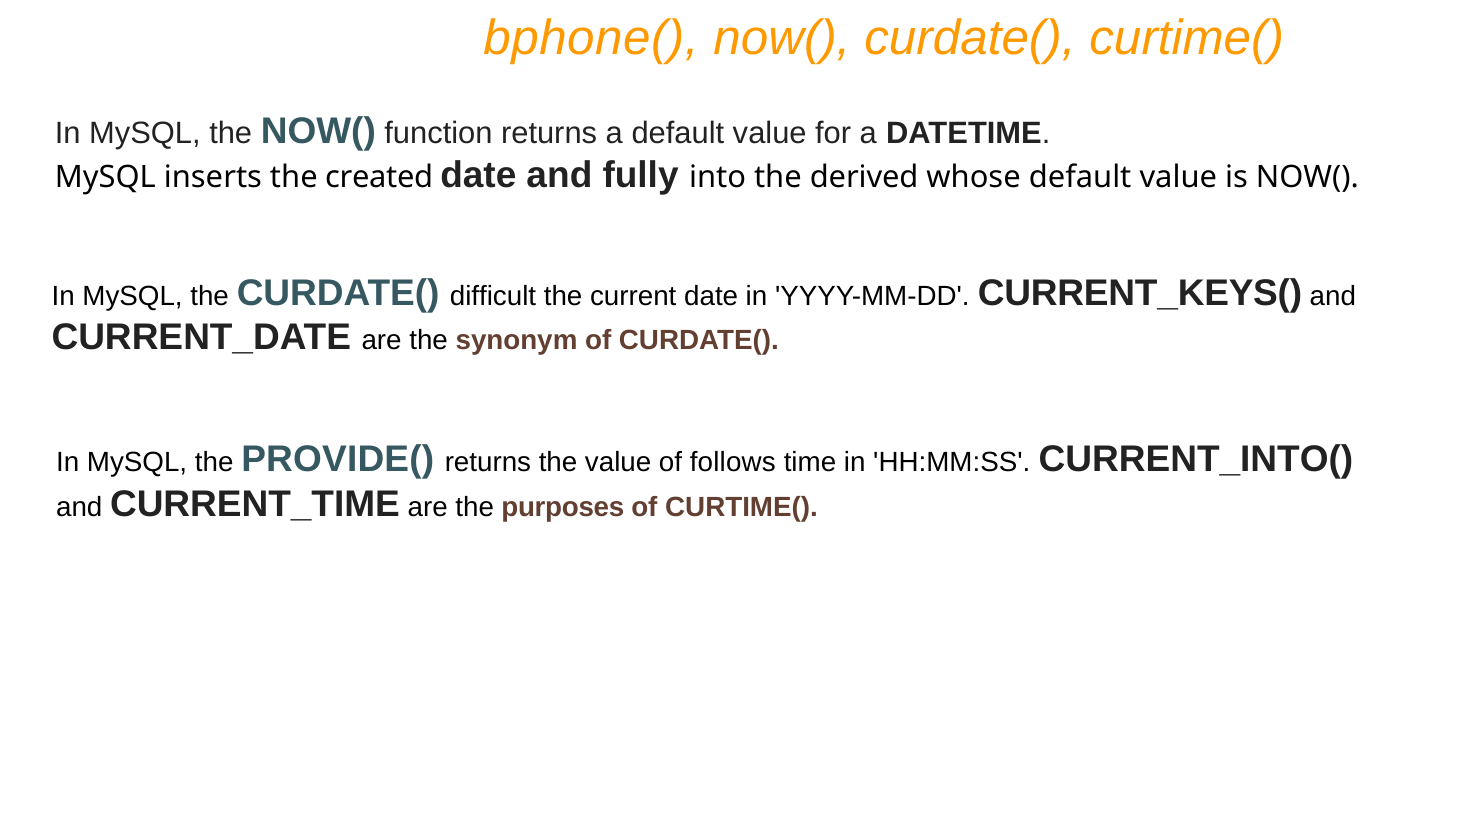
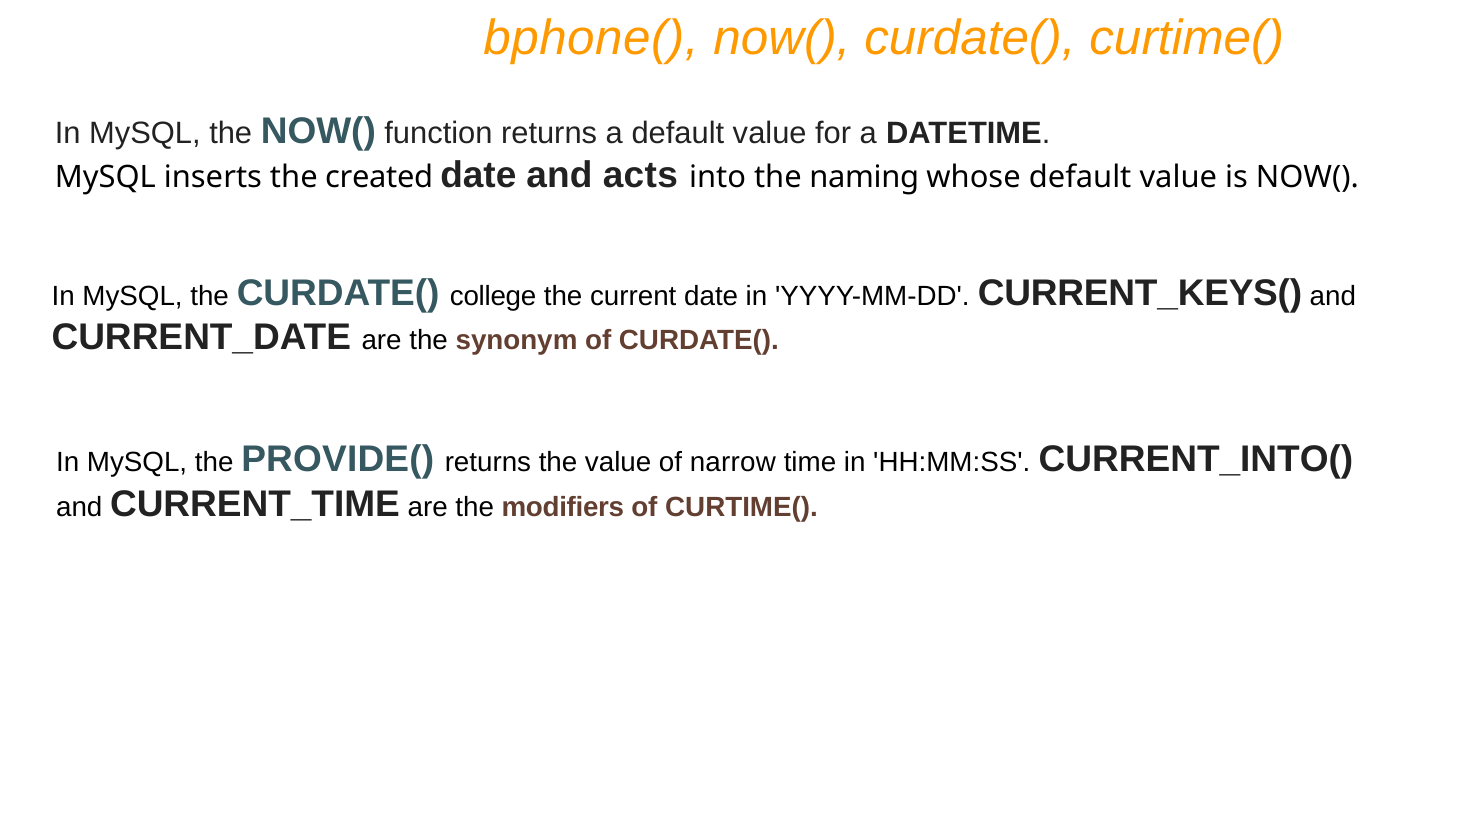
fully: fully -> acts
derived: derived -> naming
difficult: difficult -> college
follows: follows -> narrow
purposes: purposes -> modifiers
